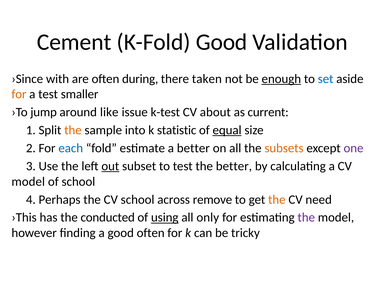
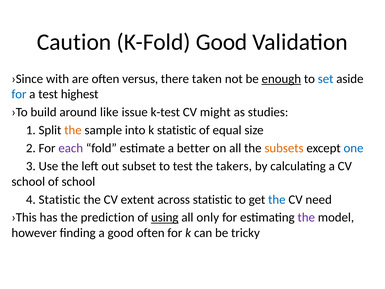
Cement: Cement -> Caution
during: during -> versus
for at (19, 94) colour: orange -> blue
smaller: smaller -> highest
jump: jump -> build
about: about -> might
current: current -> studies
equal underline: present -> none
each colour: blue -> purple
one colour: purple -> blue
out underline: present -> none
the better: better -> takers
model at (28, 181): model -> school
4 Perhaps: Perhaps -> Statistic
CV school: school -> extent
across remove: remove -> statistic
the at (277, 199) colour: orange -> blue
conducted: conducted -> prediction
